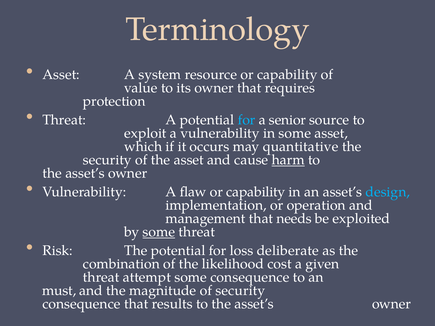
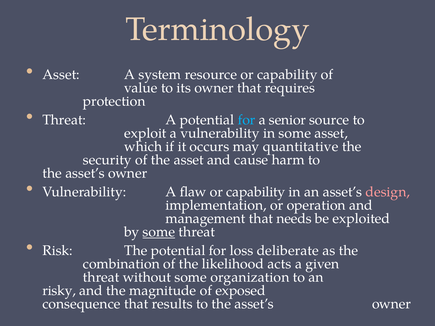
harm underline: present -> none
design colour: light blue -> pink
cost: cost -> acts
attempt: attempt -> without
some consequence: consequence -> organization
must: must -> risky
of security: security -> exposed
